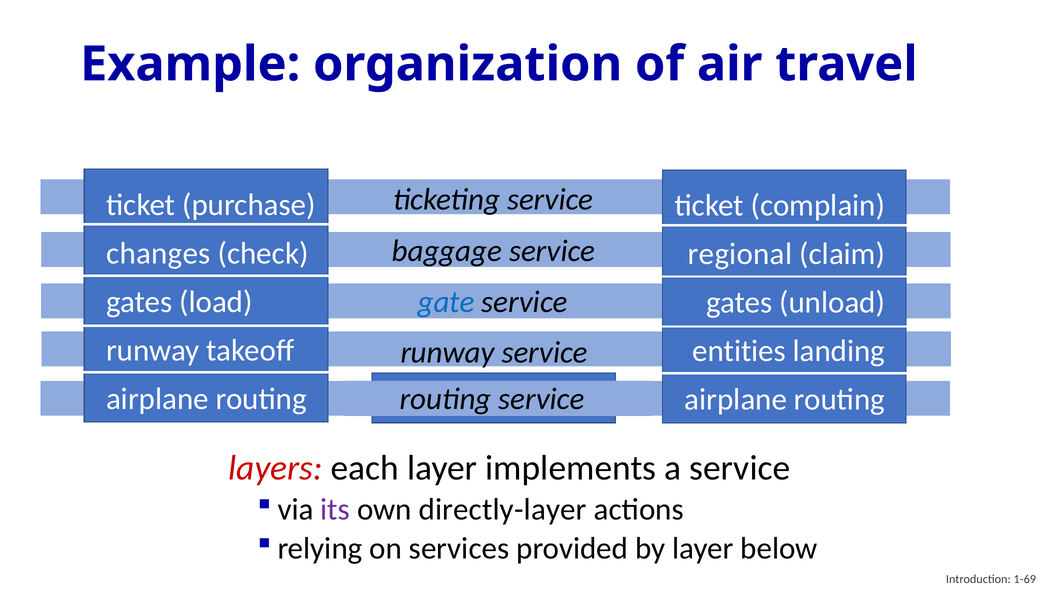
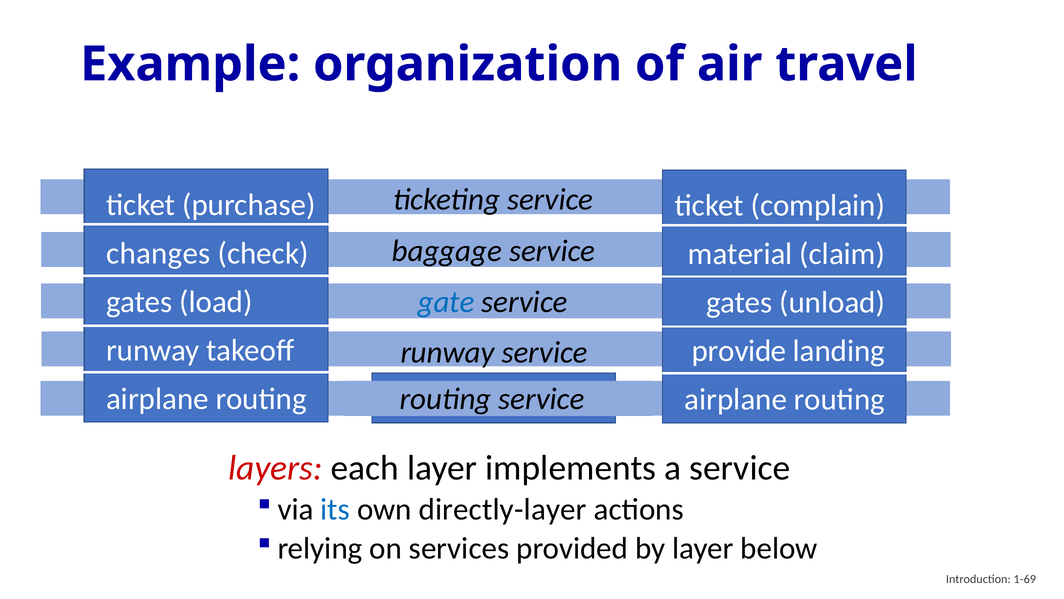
regional: regional -> material
entities: entities -> provide
its colour: purple -> blue
